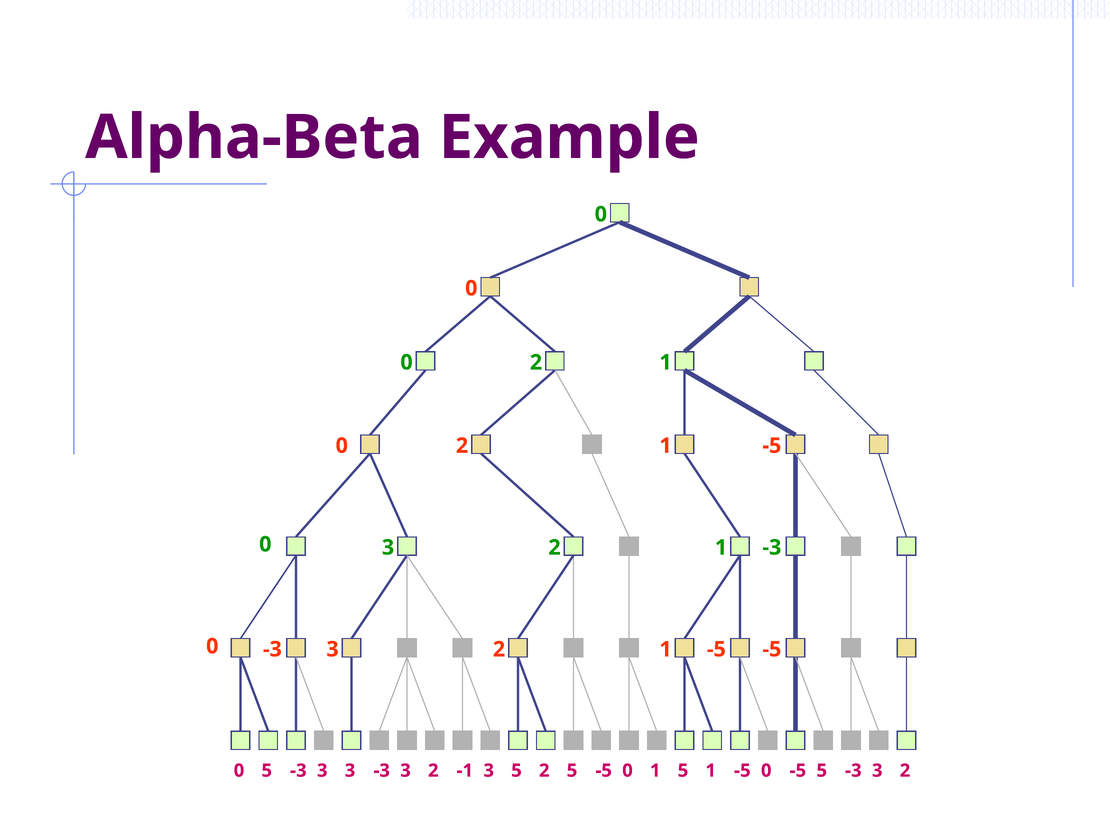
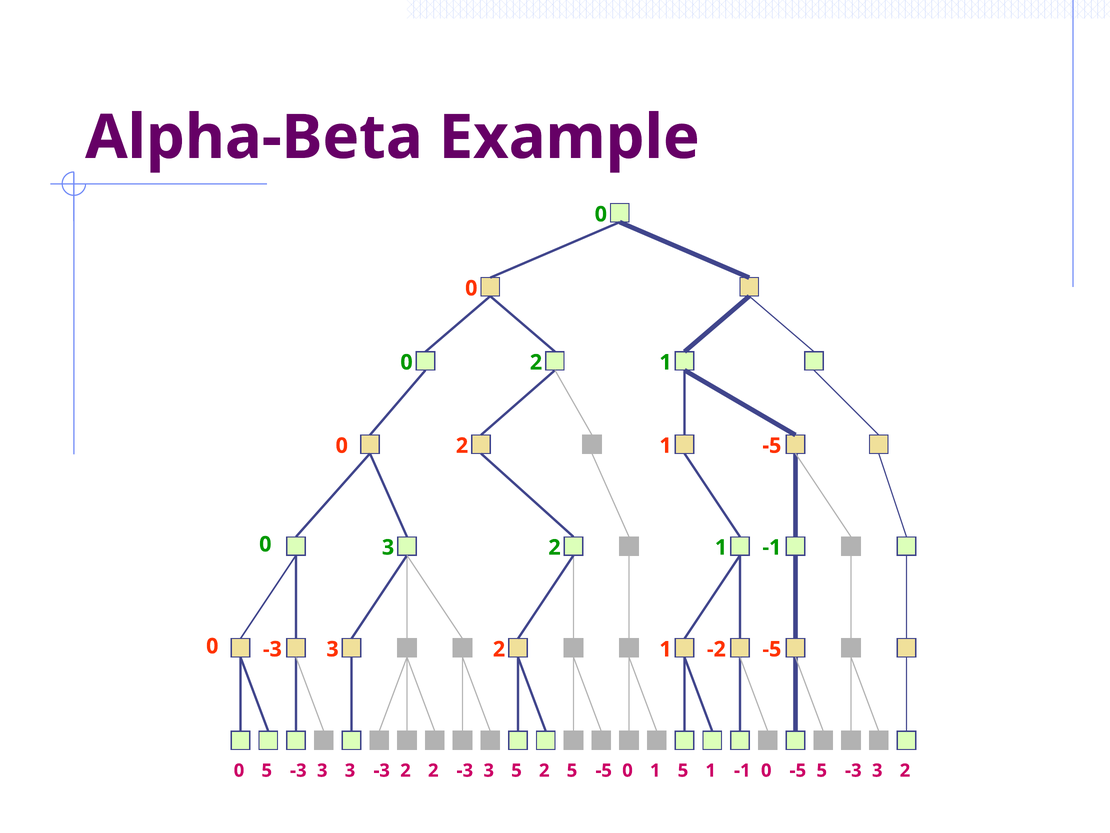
-3 at (772, 547): -3 -> -1
-5 at (716, 649): -5 -> -2
3 at (405, 770): 3 -> 2
-1 at (465, 770): -1 -> -3
-5 at (742, 770): -5 -> -1
